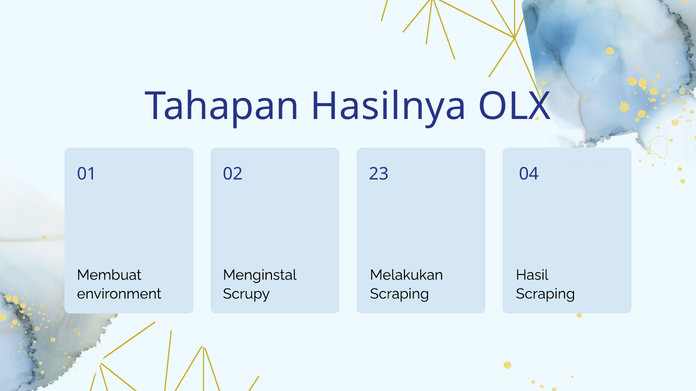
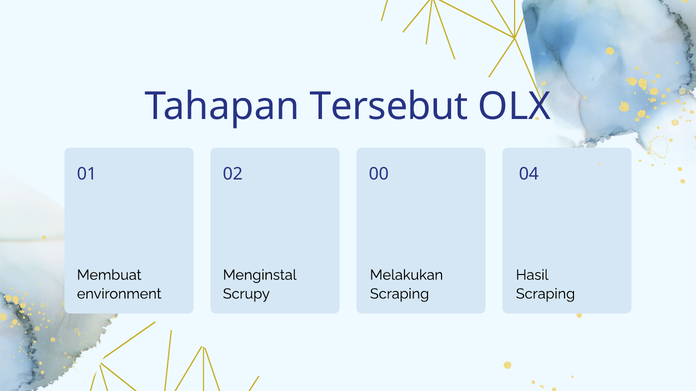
Hasilnya: Hasilnya -> Tersebut
23: 23 -> 00
